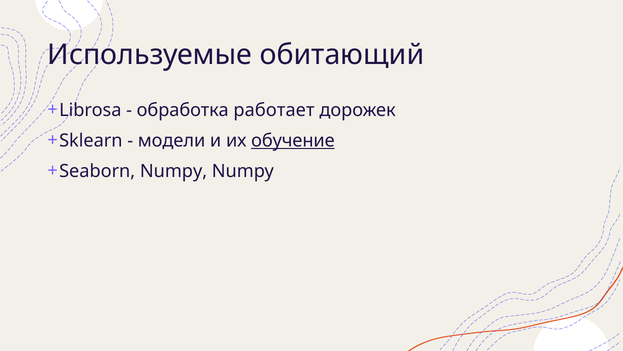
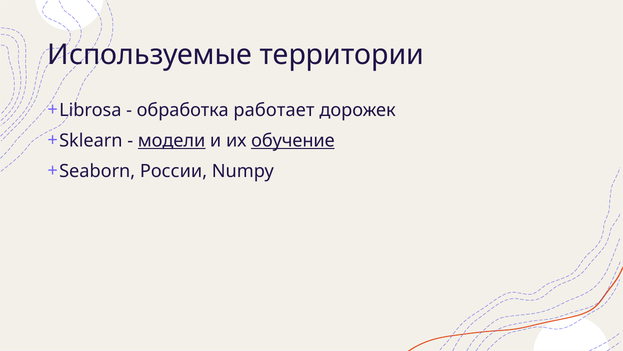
обитающий: обитающий -> территории
модели underline: none -> present
Numpy at (174, 171): Numpy -> России
